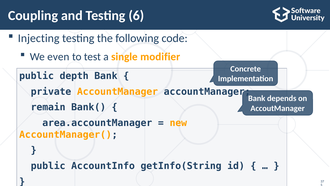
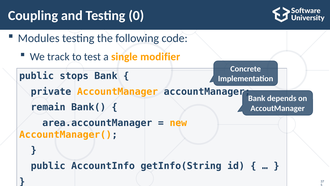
6: 6 -> 0
Injecting: Injecting -> Modules
even: even -> track
depth: depth -> stops
